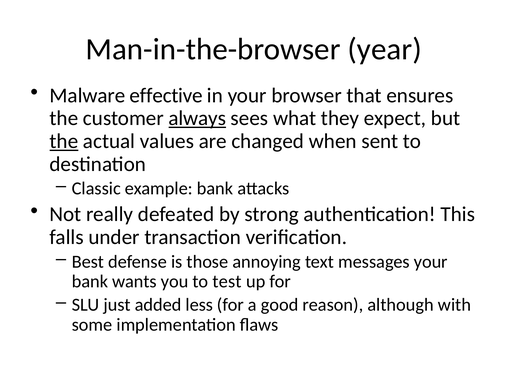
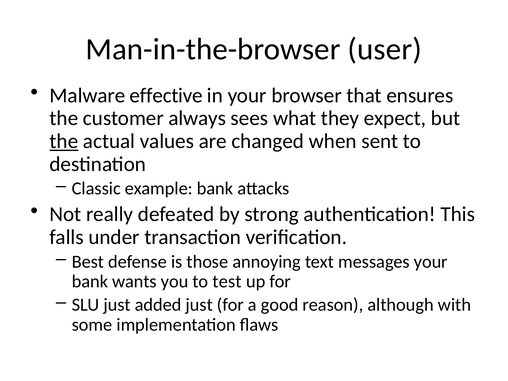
year: year -> user
always underline: present -> none
added less: less -> just
